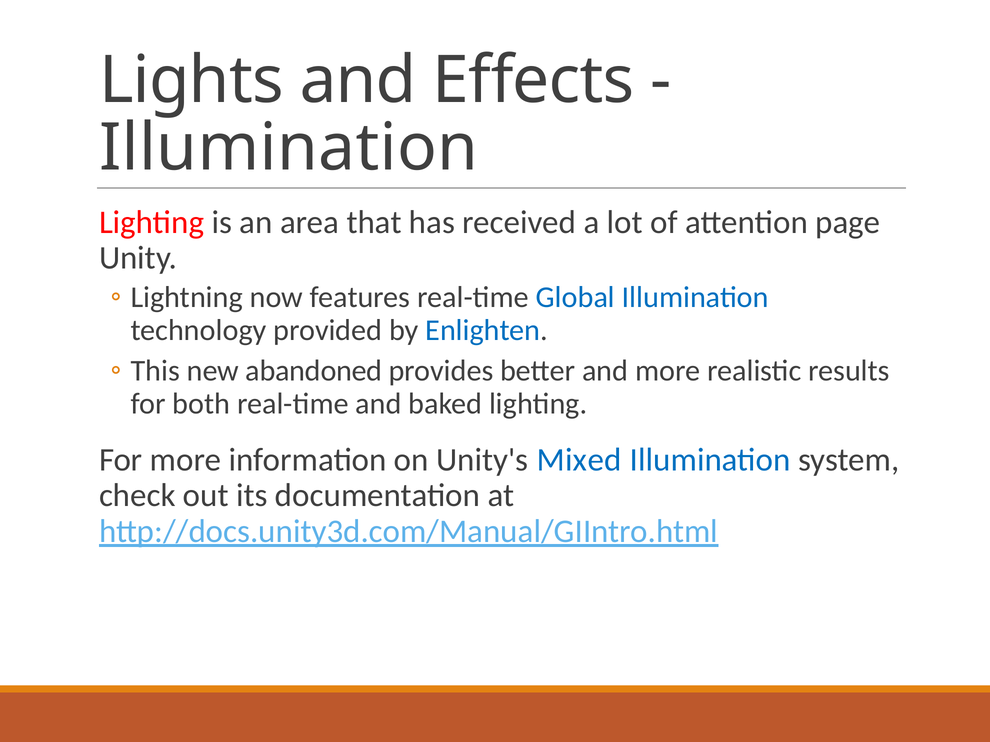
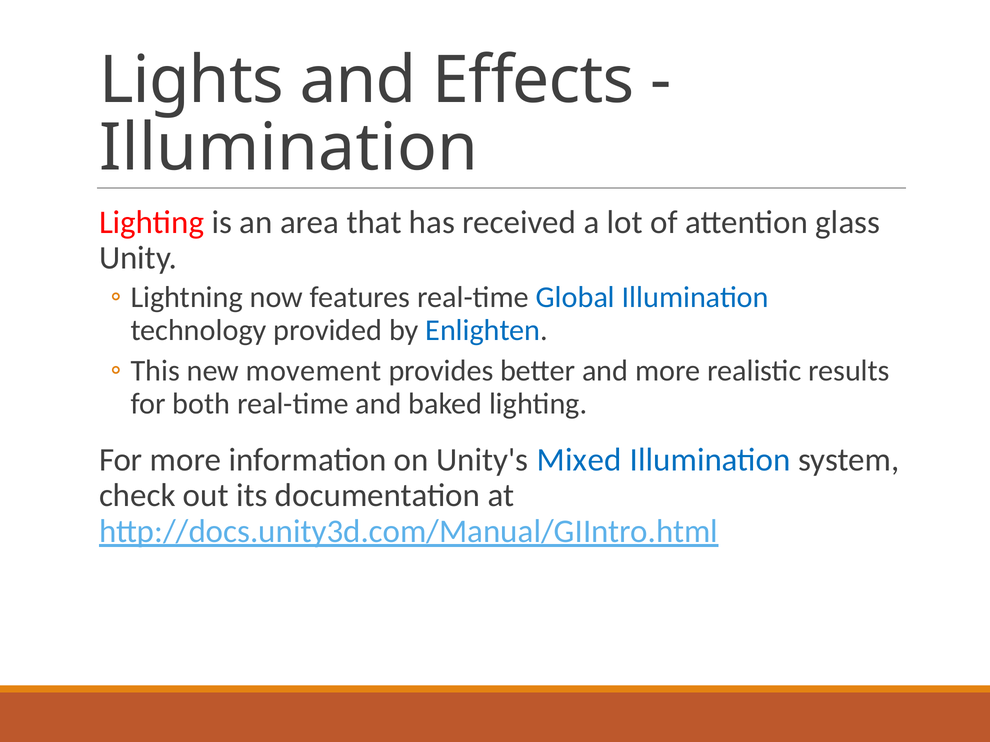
page: page -> glass
abandoned: abandoned -> movement
